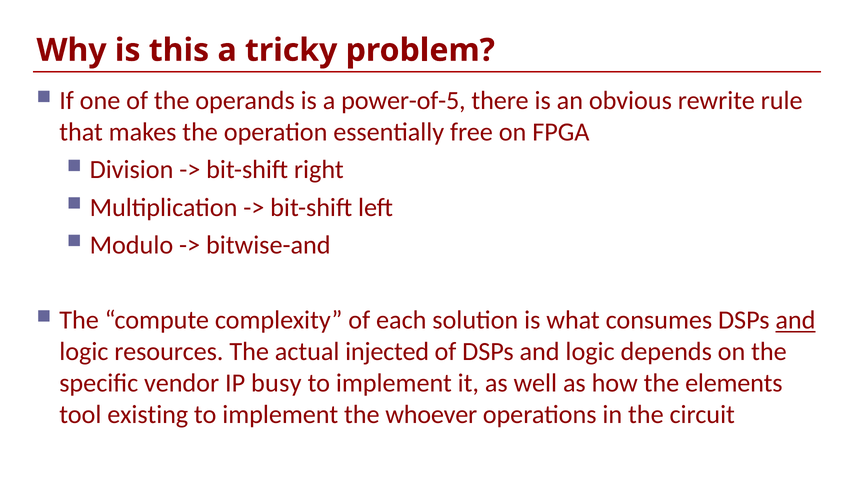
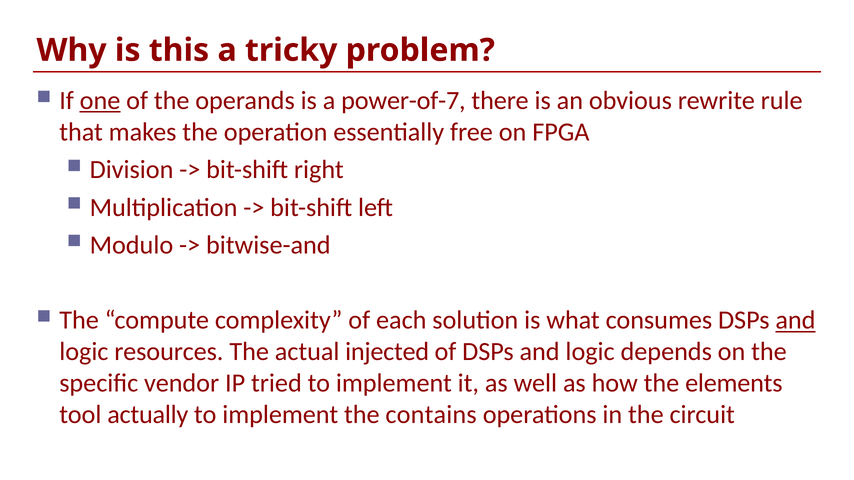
one underline: none -> present
power-of-5: power-of-5 -> power-of-7
busy: busy -> tried
existing: existing -> actually
whoever: whoever -> contains
